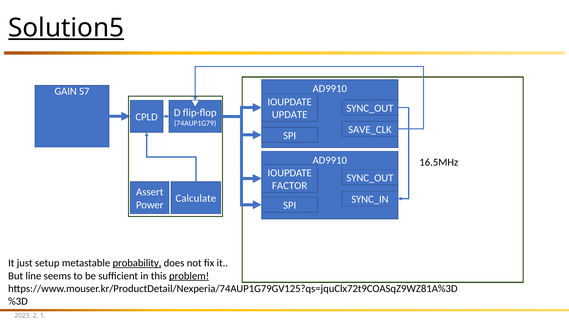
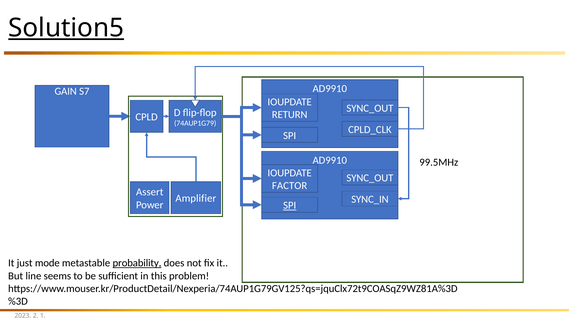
UPDATE: UPDATE -> RETURN
SAVE_CLK: SAVE_CLK -> CPLD_CLK
16.5MHz: 16.5MHz -> 99.5MHz
Calculate: Calculate -> Amplifier
SPI at (290, 206) underline: none -> present
setup: setup -> mode
problem underline: present -> none
